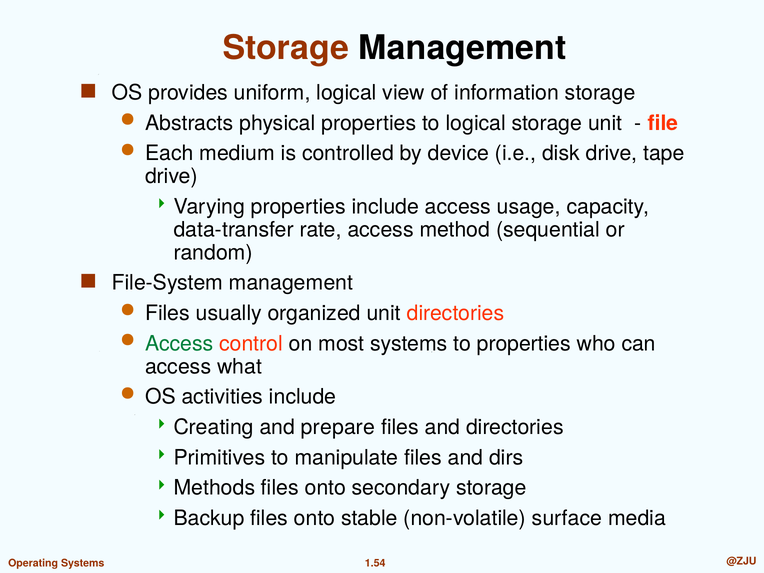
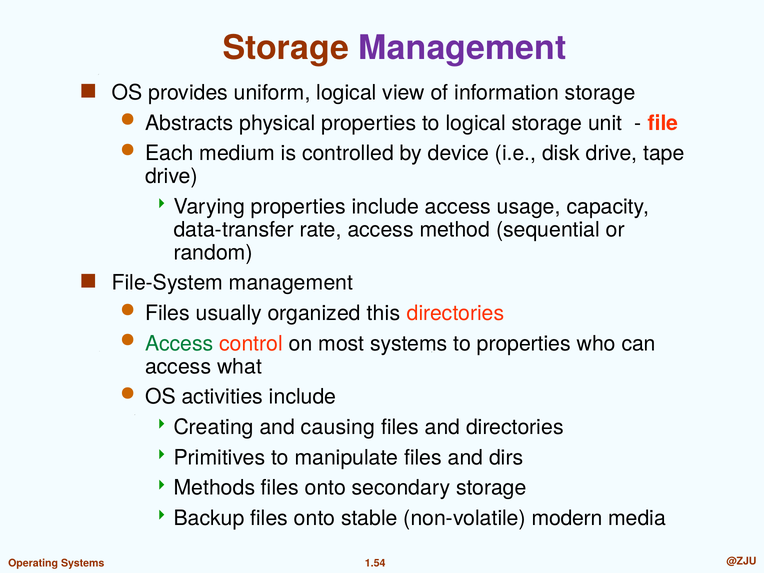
Management at (462, 48) colour: black -> purple
organized unit: unit -> this
prepare: prepare -> causing
surface: surface -> modern
